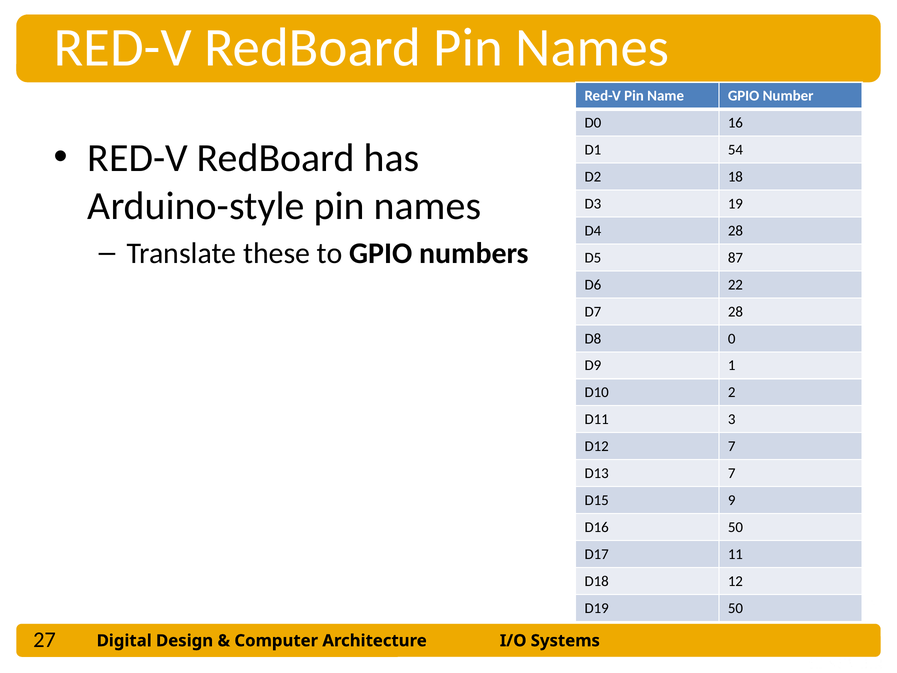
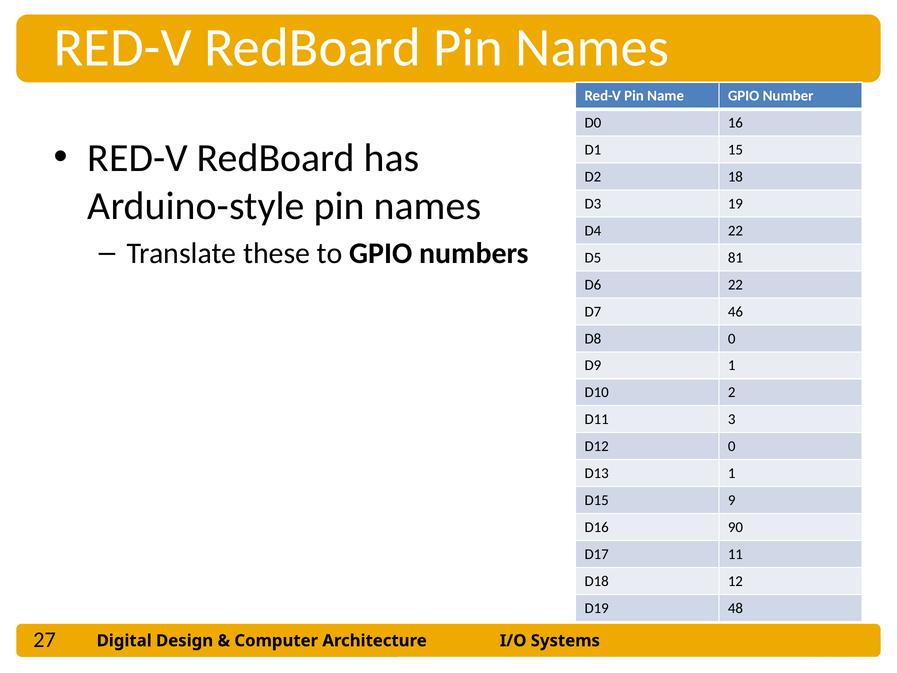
54: 54 -> 15
D4 28: 28 -> 22
87: 87 -> 81
D7 28: 28 -> 46
D12 7: 7 -> 0
D13 7: 7 -> 1
D16 50: 50 -> 90
D19 50: 50 -> 48
